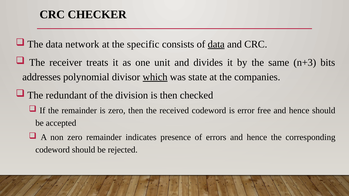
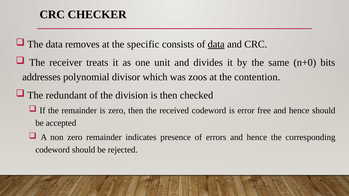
network: network -> removes
n+3: n+3 -> n+0
which underline: present -> none
state: state -> zoos
companies: companies -> contention
